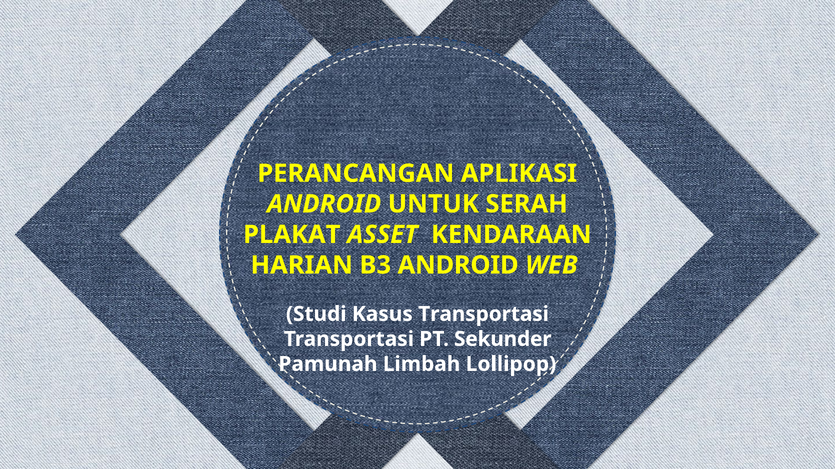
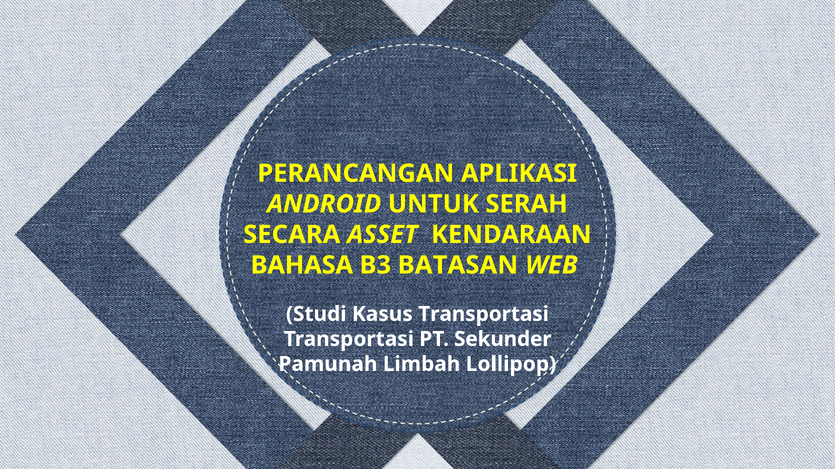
PLAKAT: PLAKAT -> SECARA
HARIAN: HARIAN -> BAHASA
B3 ANDROID: ANDROID -> BATASAN
